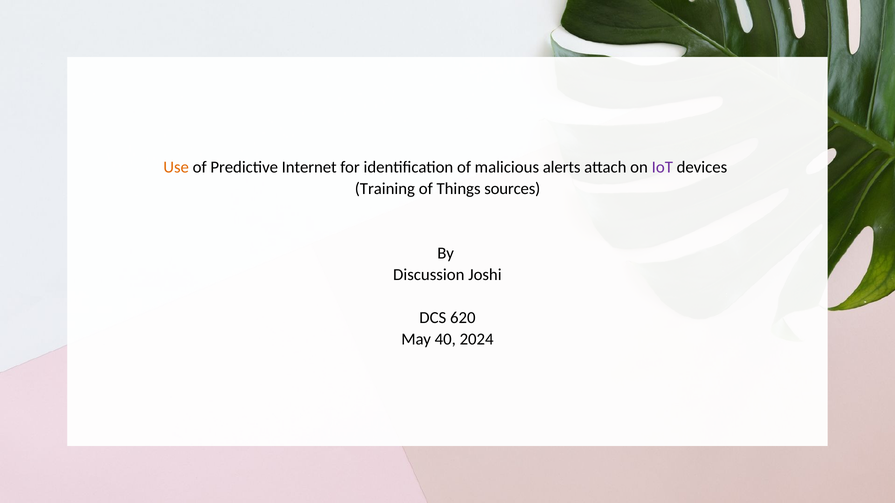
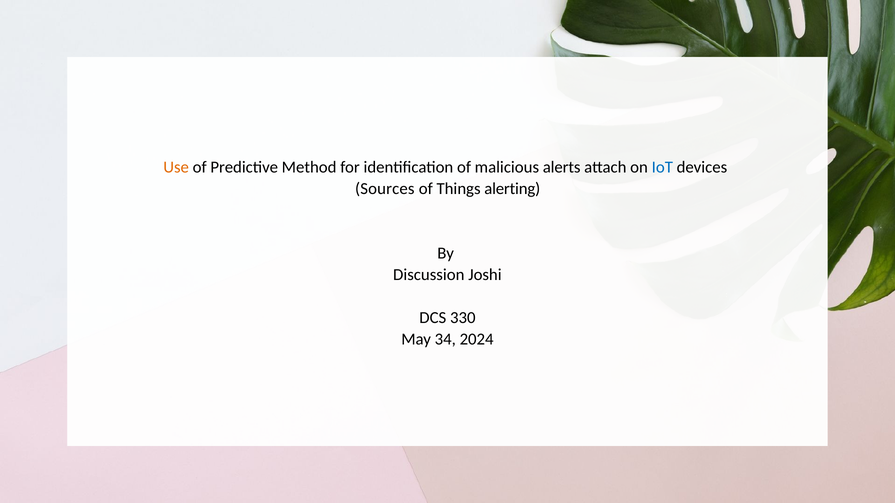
Internet: Internet -> Method
IoT colour: purple -> blue
Training: Training -> Sources
sources: sources -> alerting
620: 620 -> 330
40: 40 -> 34
